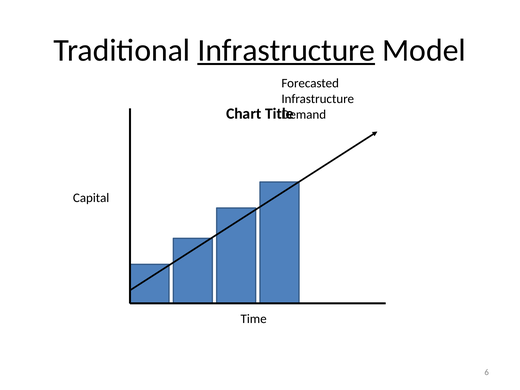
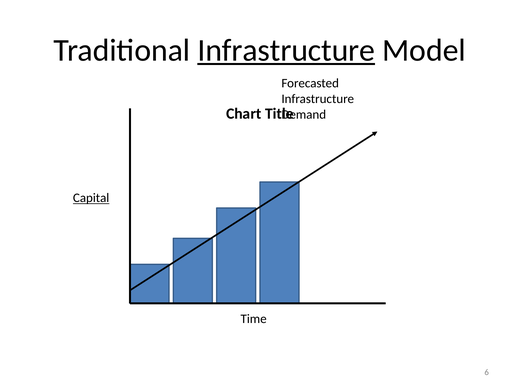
Capital underline: none -> present
